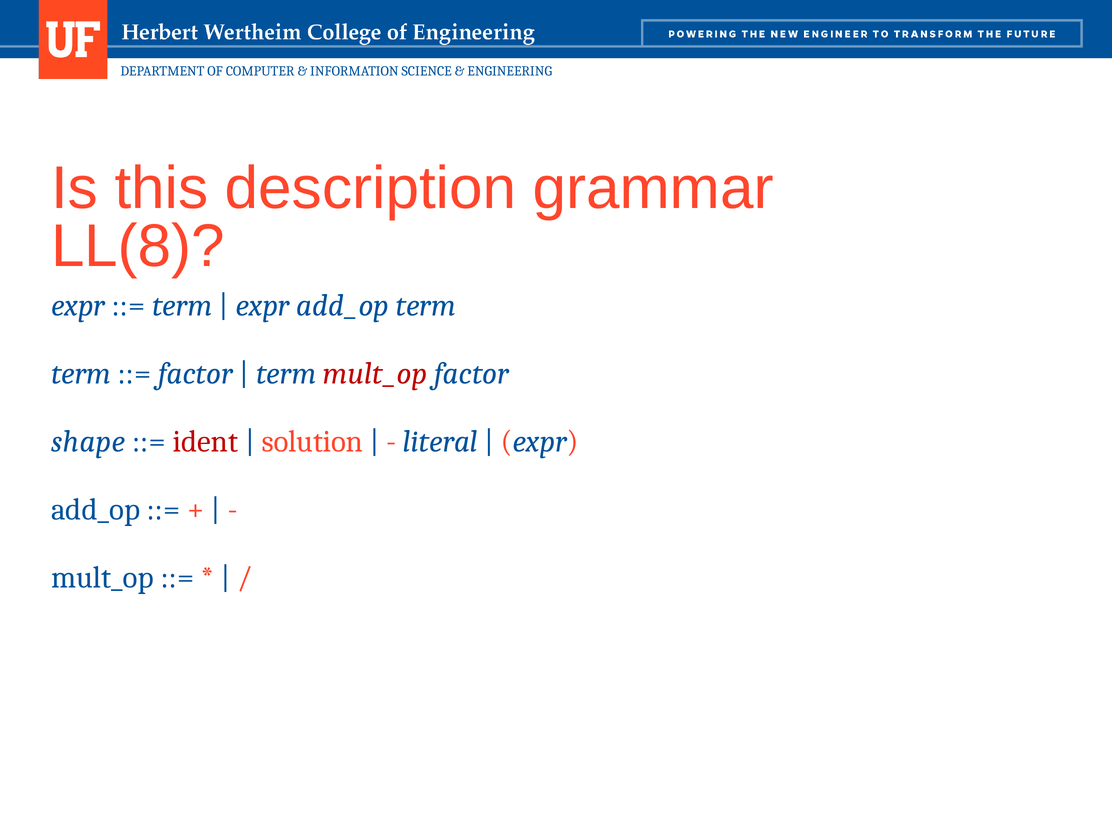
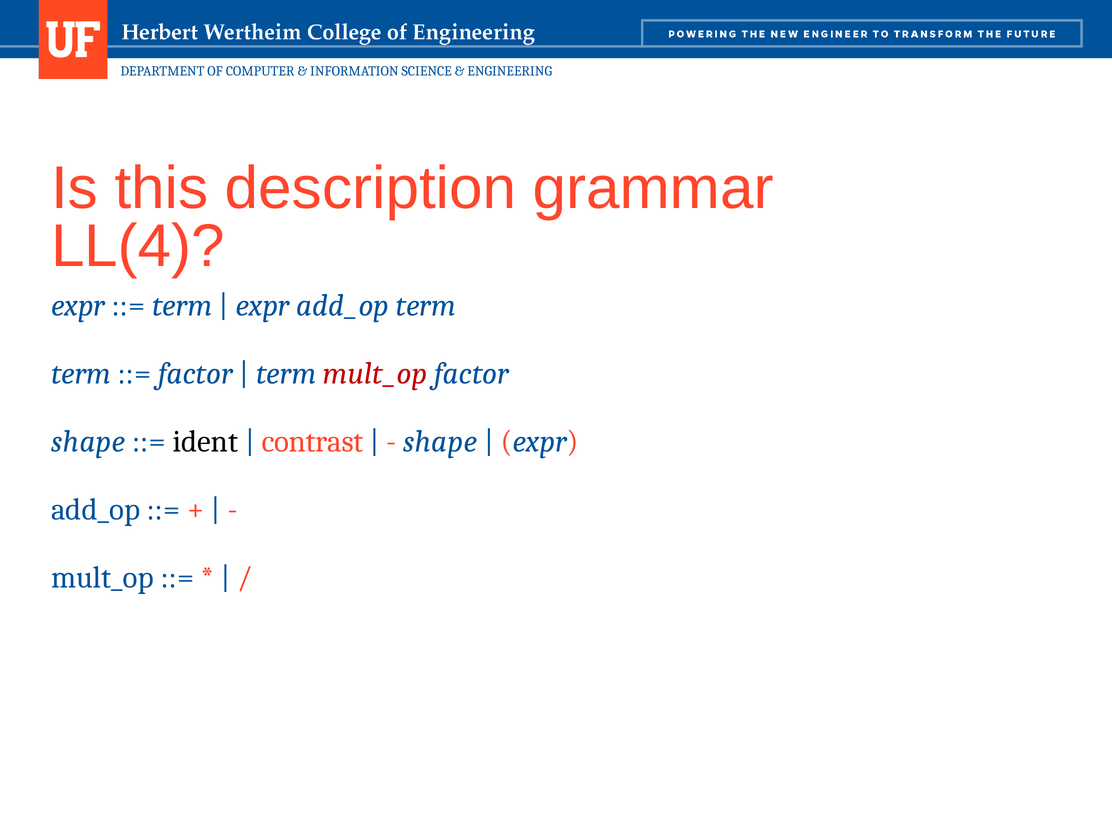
LL(8: LL(8 -> LL(4
ident colour: red -> black
solution: solution -> contrast
literal at (440, 442): literal -> shape
